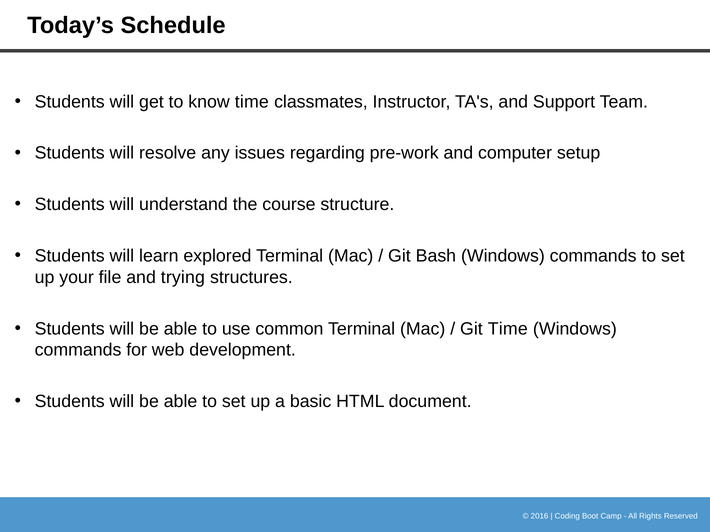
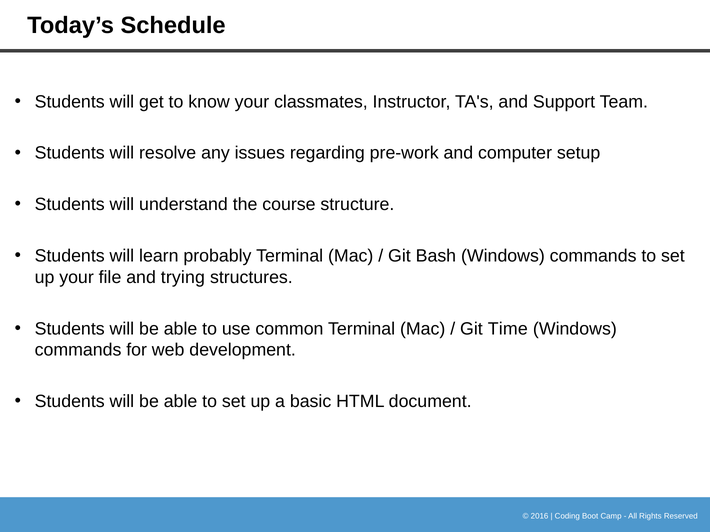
know time: time -> your
explored: explored -> probably
